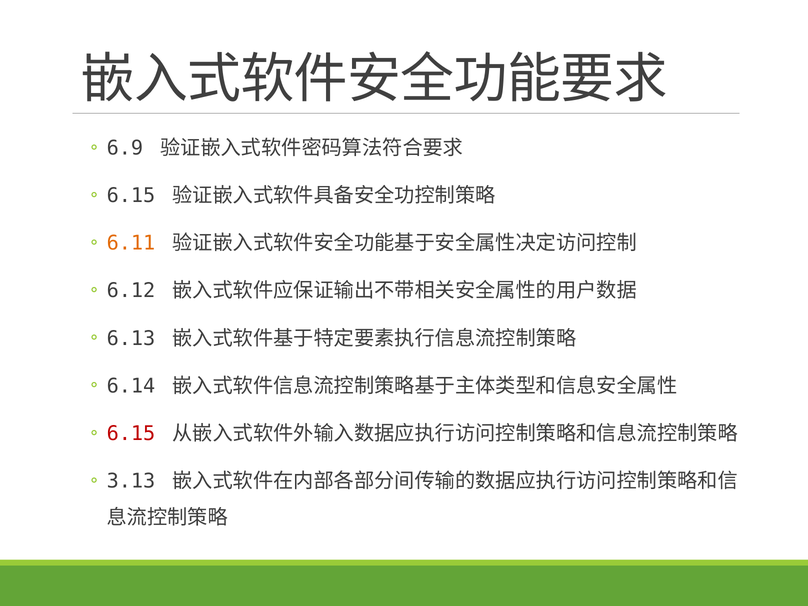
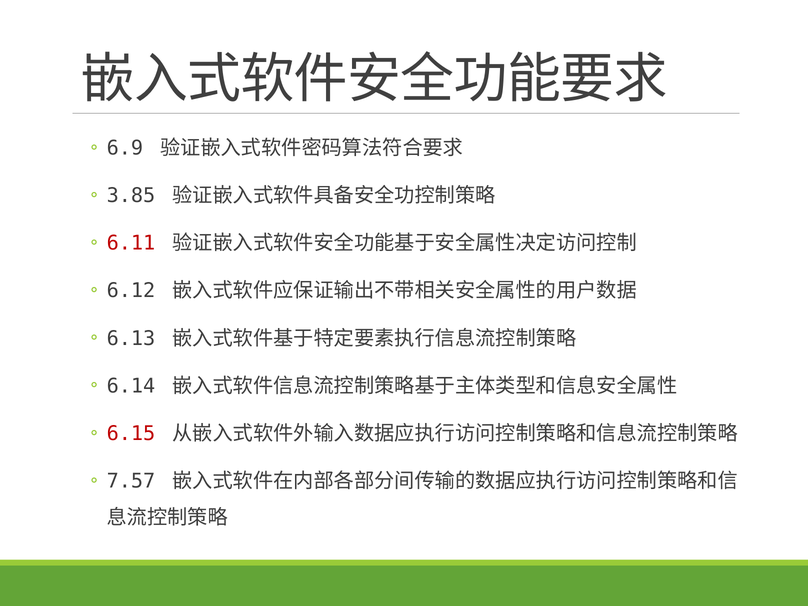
6.15 at (131, 196): 6.15 -> 3.85
6.11 colour: orange -> red
3.13: 3.13 -> 7.57
